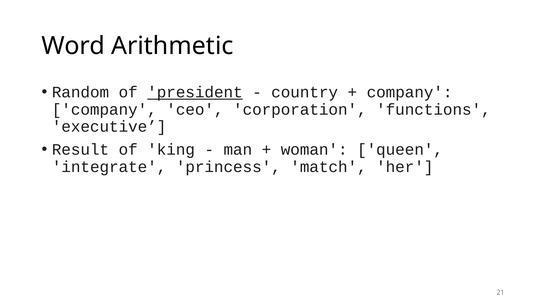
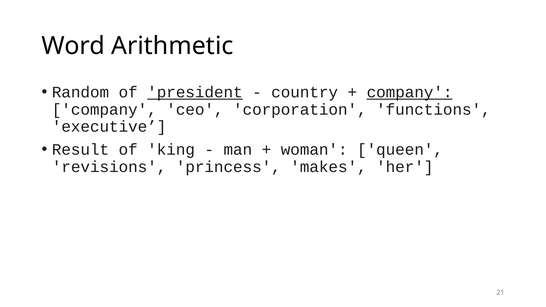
company at (410, 92) underline: none -> present
integrate: integrate -> revisions
match: match -> makes
